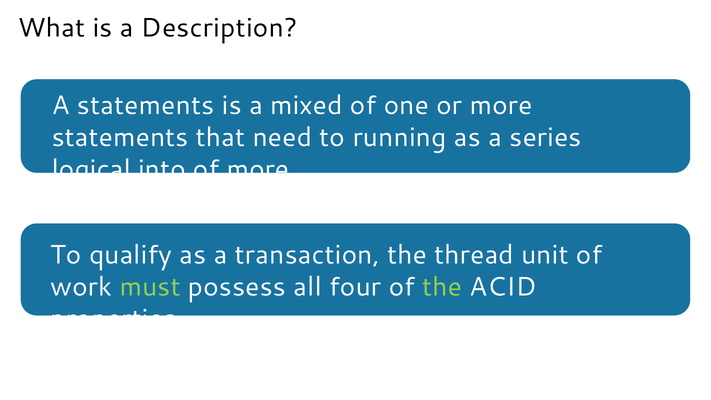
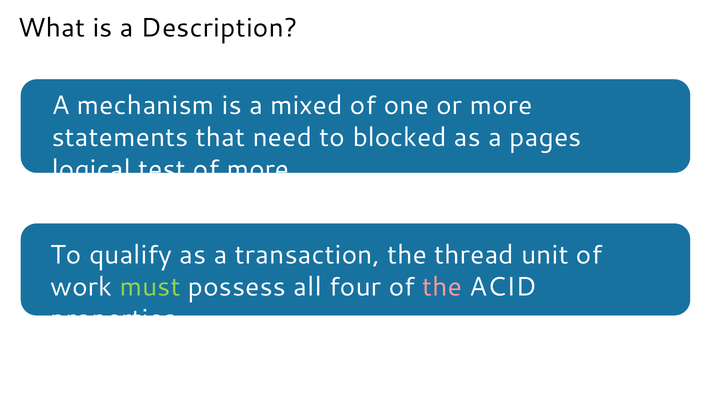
A statements: statements -> mechanism
running: running -> blocked
series: series -> pages
into: into -> test
the at (442, 287) colour: light green -> pink
